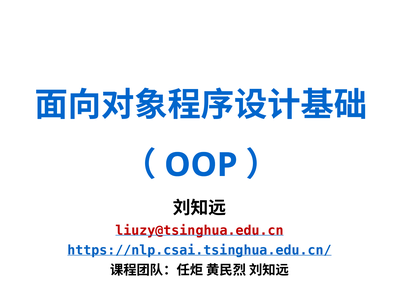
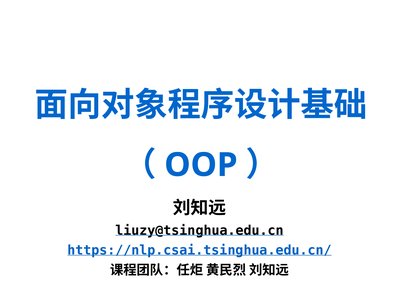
liuzy@tsinghua.edu.cn colour: red -> black
